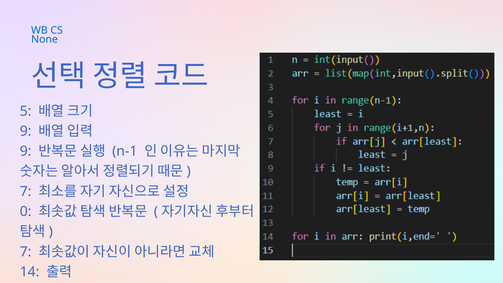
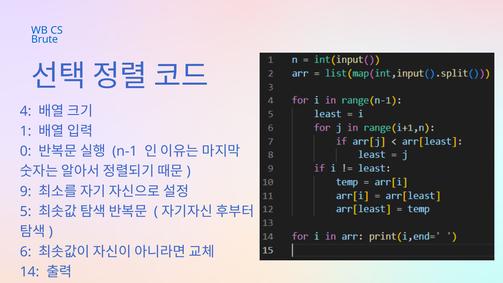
None: None -> Brute
5: 5 -> 4
9 at (26, 131): 9 -> 1
9 at (26, 151): 9 -> 0
7 at (26, 191): 7 -> 9
0: 0 -> 5
7 at (26, 252): 7 -> 6
